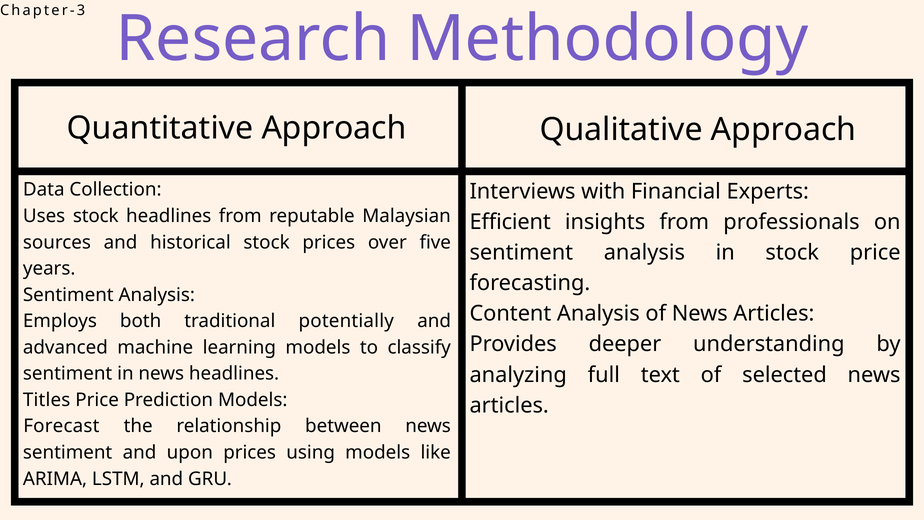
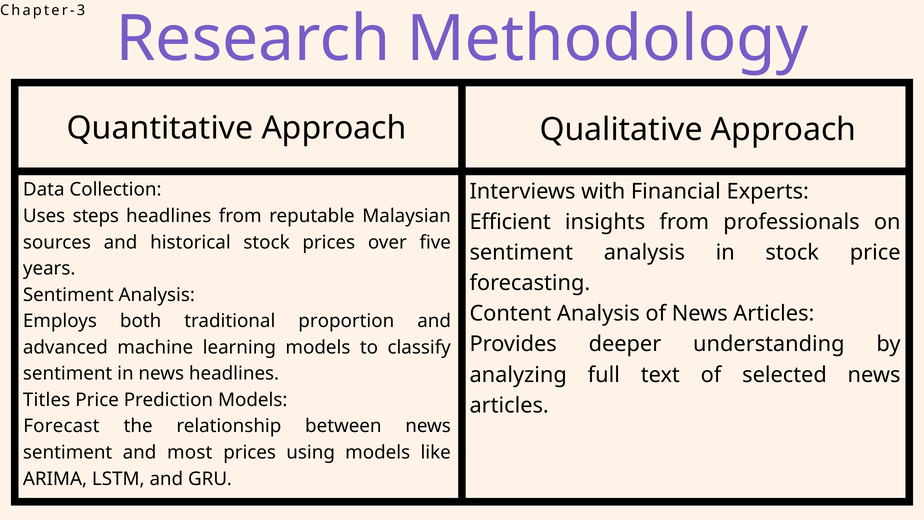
Uses stock: stock -> steps
potentially: potentially -> proportion
upon: upon -> most
